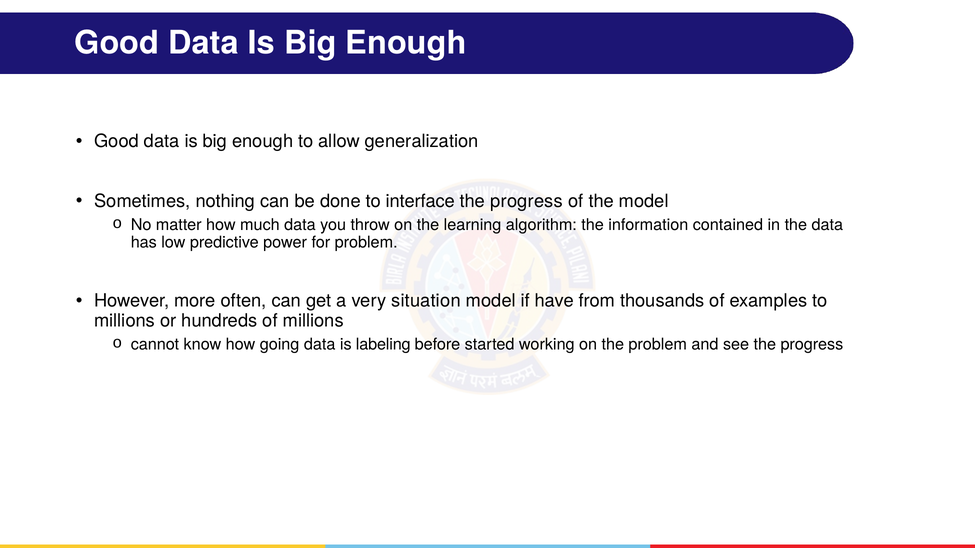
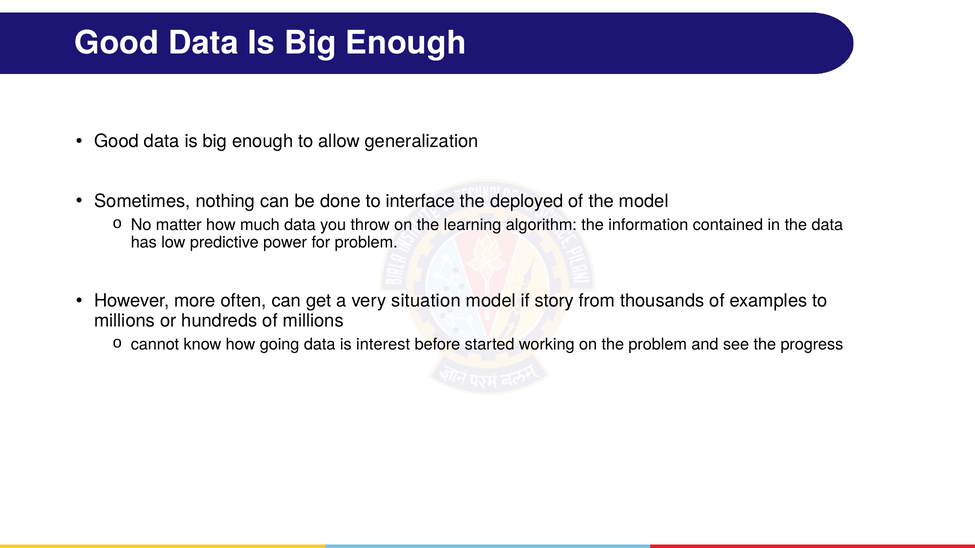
progress at (527, 201): progress -> deployed
have: have -> story
labeling: labeling -> interest
